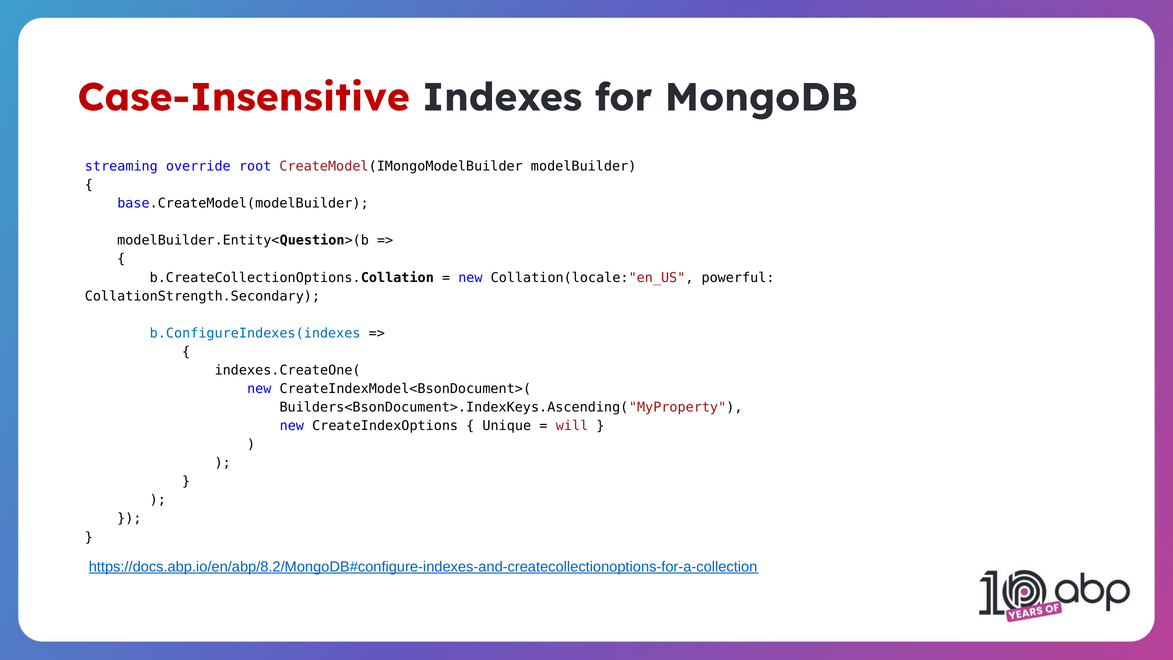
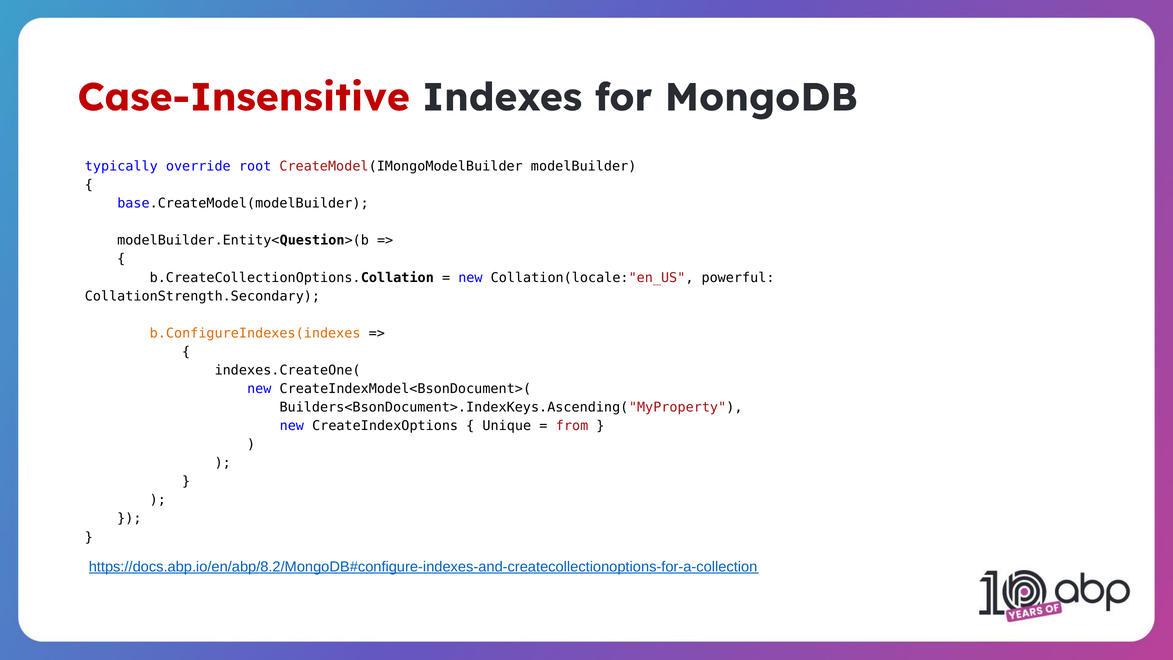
streaming: streaming -> typically
b.ConfigureIndexes(indexes colour: blue -> orange
will: will -> from
